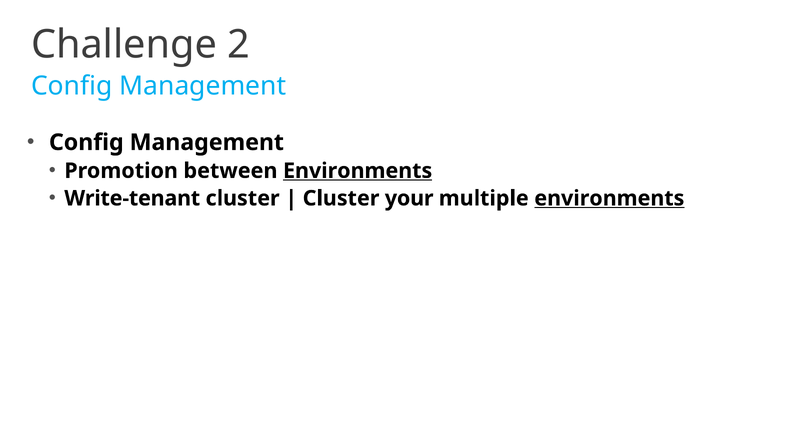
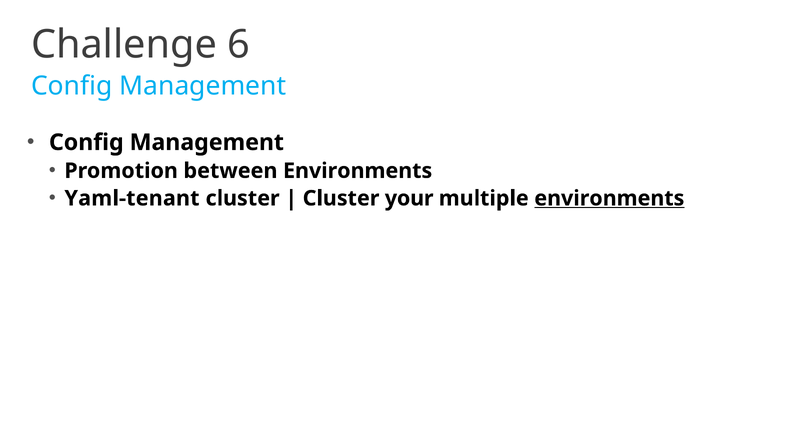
2: 2 -> 6
Environments at (358, 171) underline: present -> none
Write-tenant: Write-tenant -> Yaml-tenant
